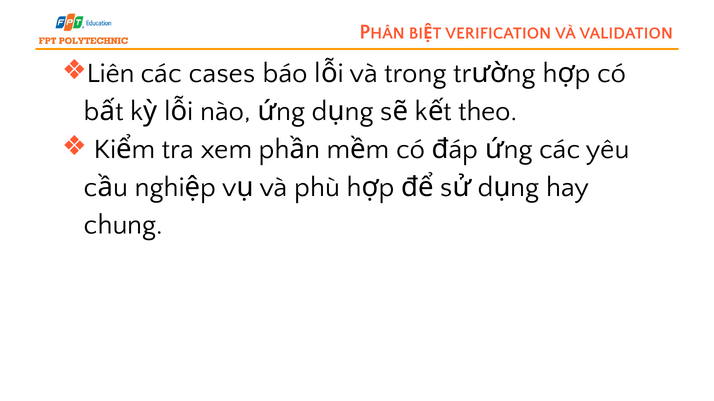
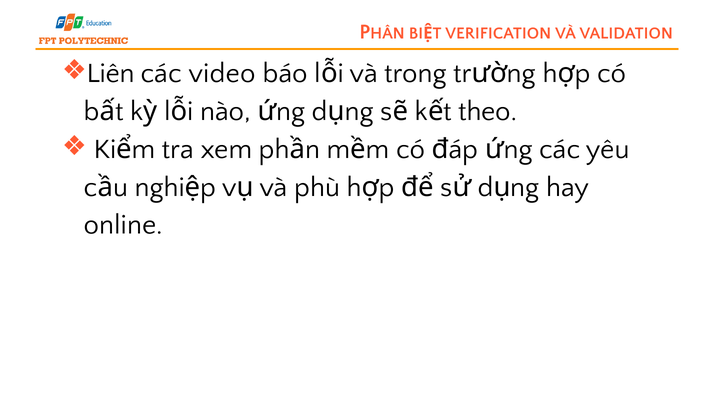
cases: cases -> video
chung: chung -> online
